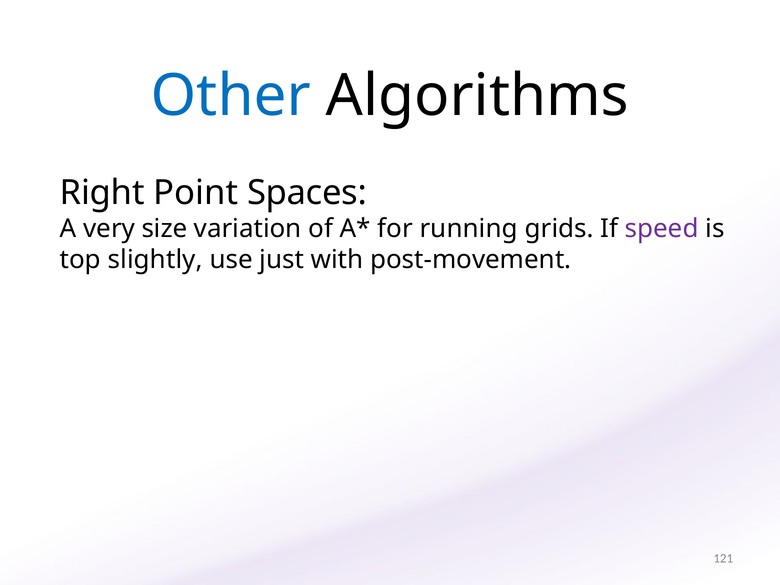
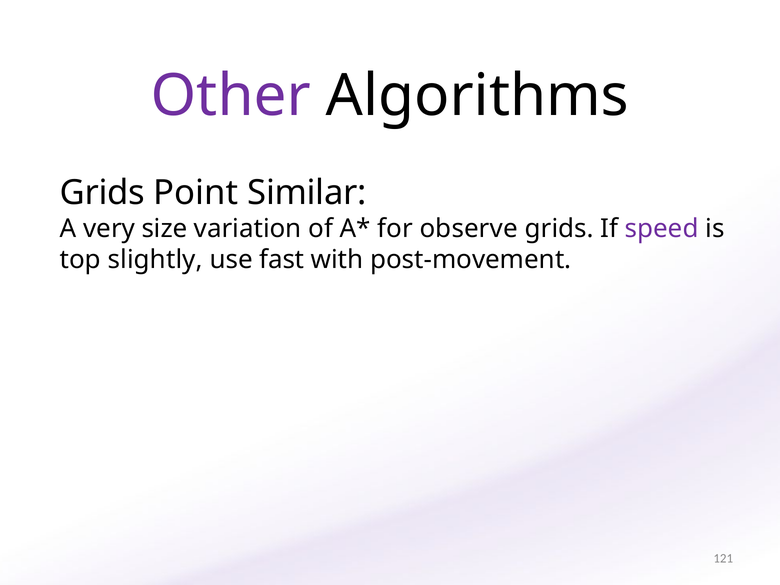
Other colour: blue -> purple
Right at (102, 193): Right -> Grids
Spaces: Spaces -> Similar
running: running -> observe
just: just -> fast
